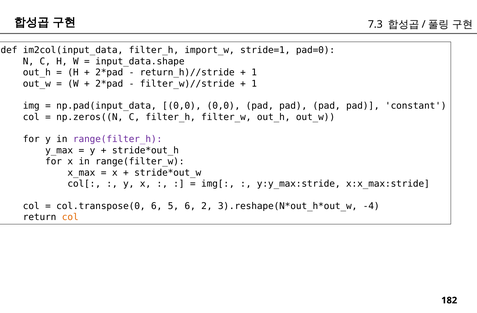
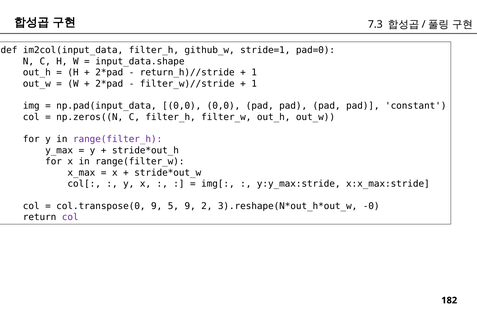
import_w: import_w -> github_w
col.transpose(0 6: 6 -> 9
5 6: 6 -> 9
-4: -4 -> -0
col at (70, 217) colour: orange -> purple
